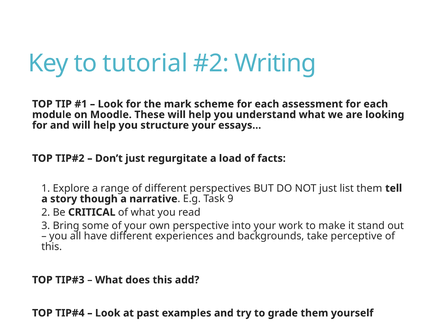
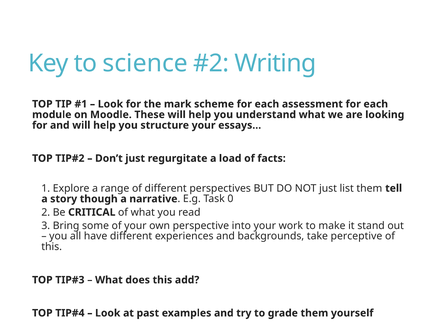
tutorial: tutorial -> science
9: 9 -> 0
